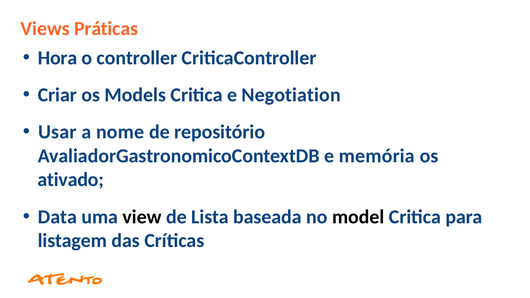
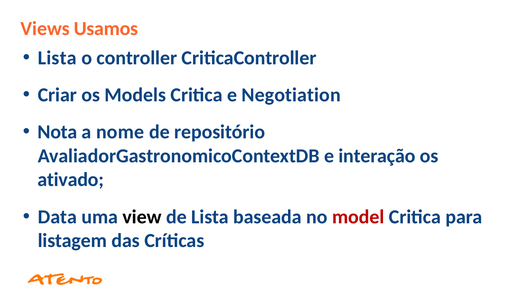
Práticas: Práticas -> Usamos
Hora at (58, 58): Hora -> Lista
Usar: Usar -> Nota
memória: memória -> interação
model colour: black -> red
